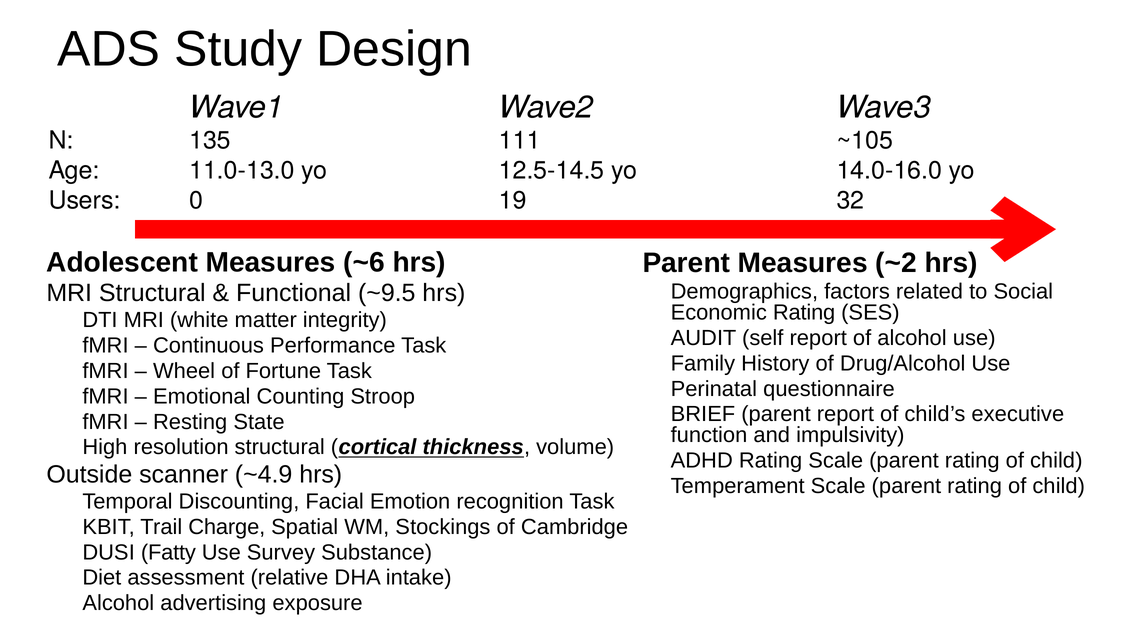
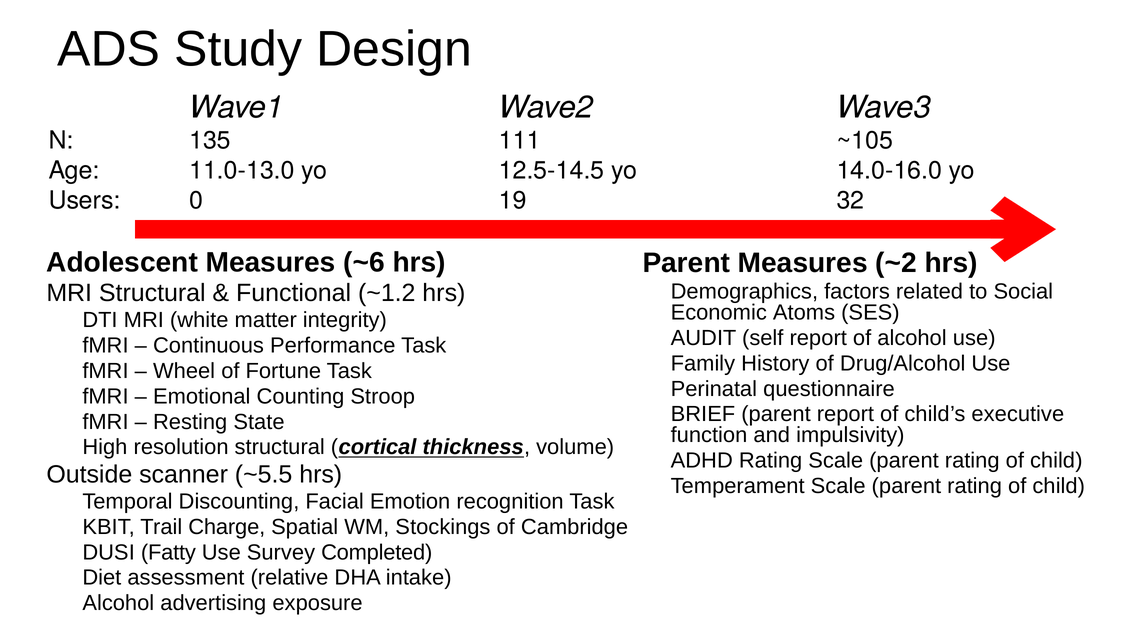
~9.5: ~9.5 -> ~1.2
Economic Rating: Rating -> Atoms
~4.9: ~4.9 -> ~5.5
Substance: Substance -> Completed
